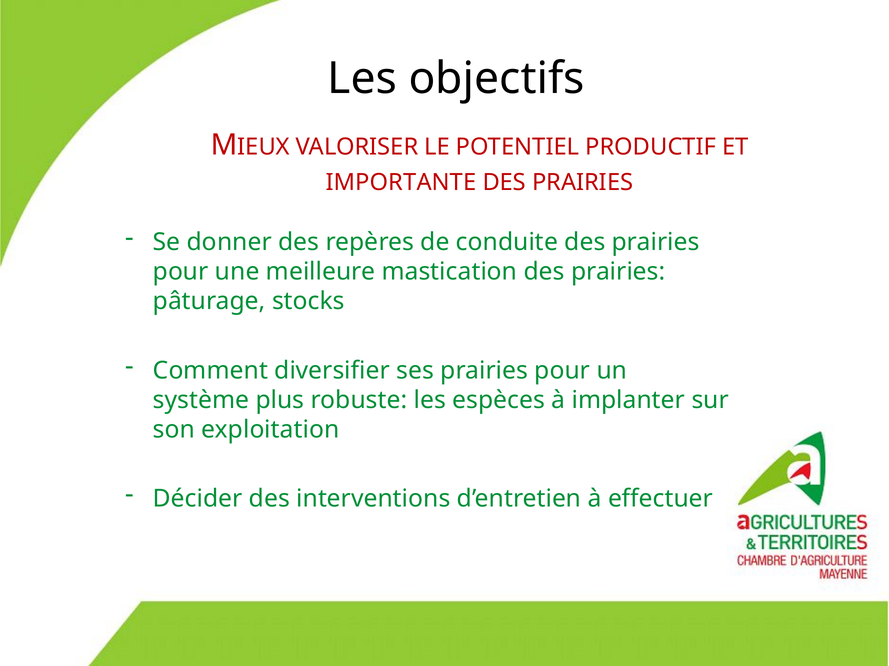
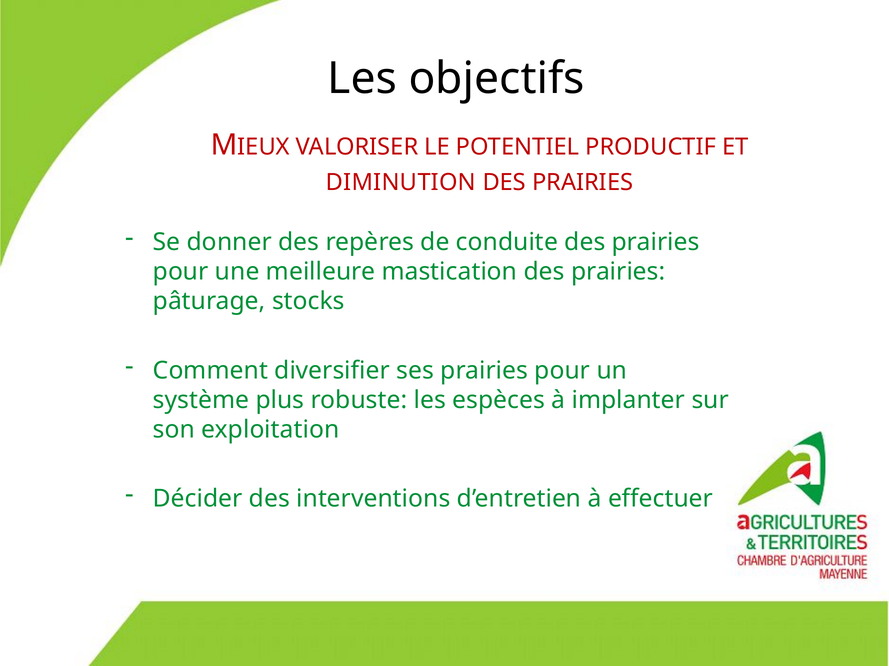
IMPORTANTE: IMPORTANTE -> DIMINUTION
